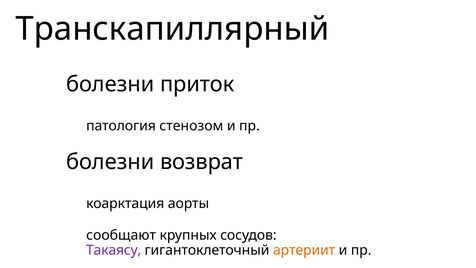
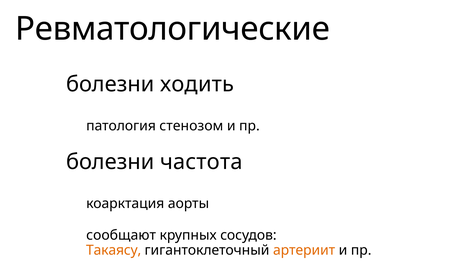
Транскапиллярный: Транскапиллярный -> Ревматологические
приток: приток -> ходить
возврат: возврат -> частота
Такаясу colour: purple -> orange
